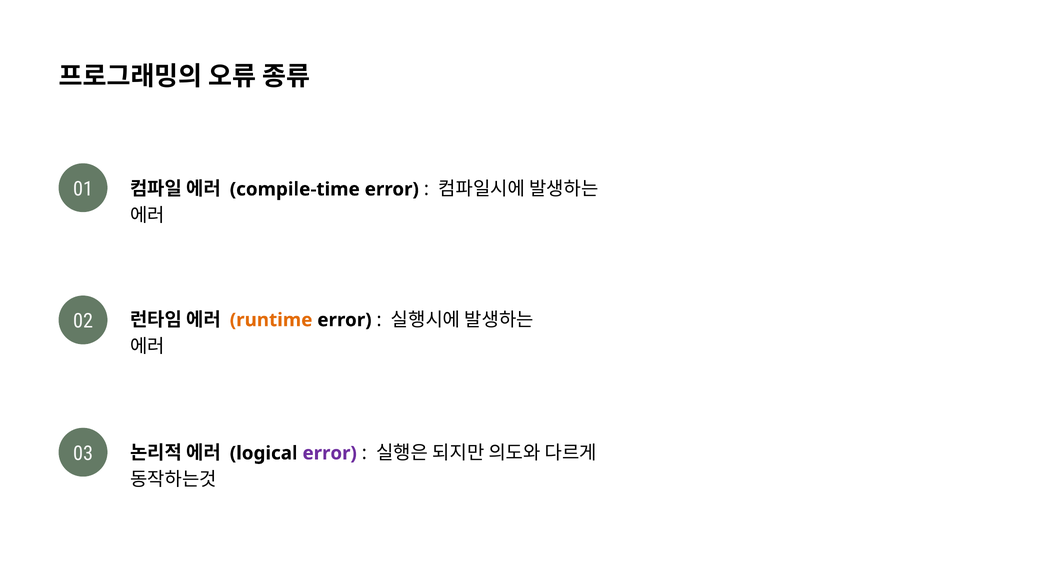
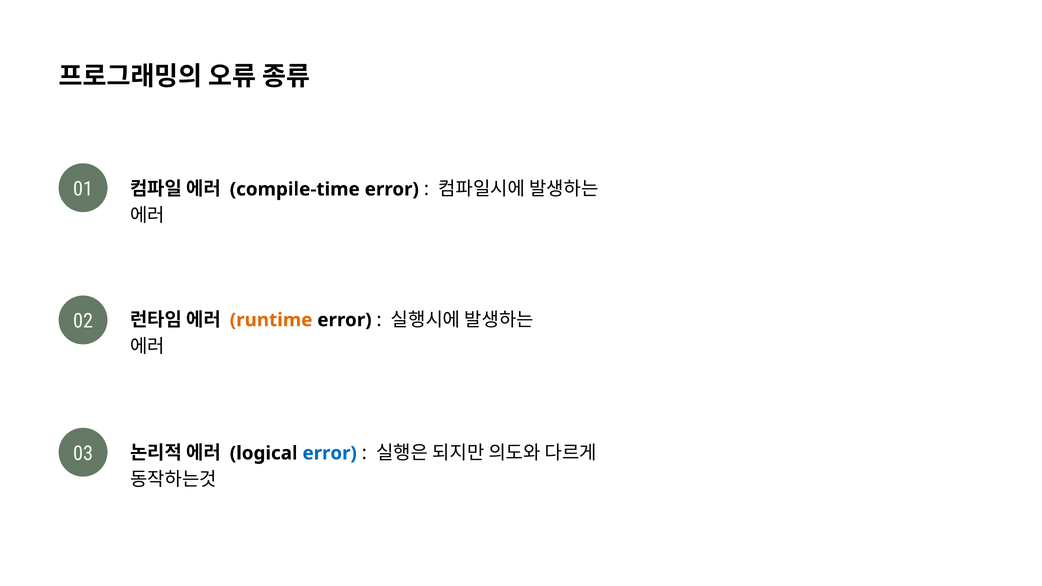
error at (330, 453) colour: purple -> blue
